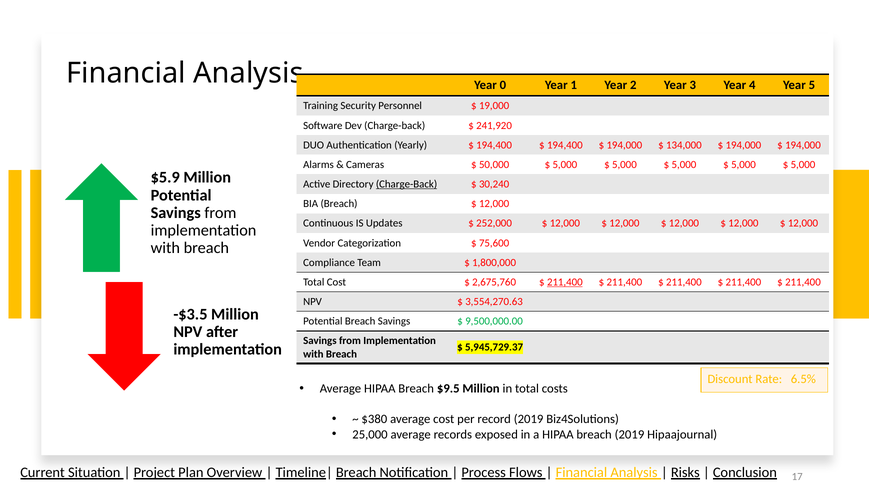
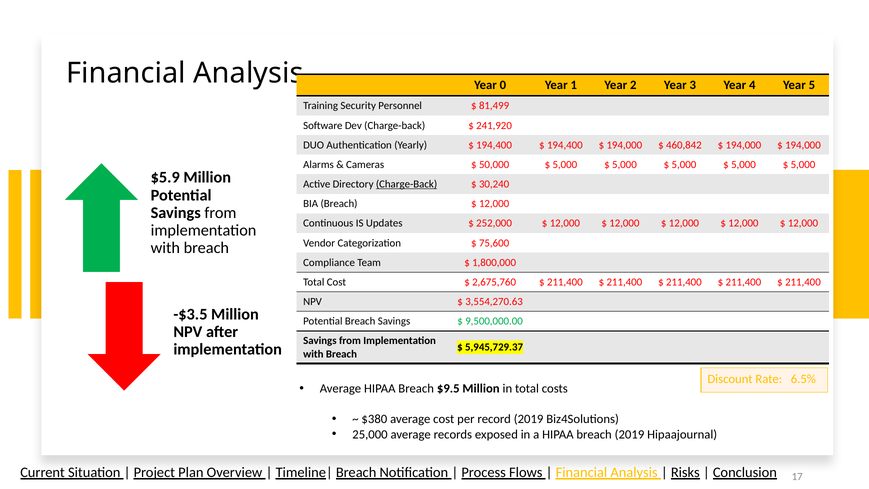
19,000: 19,000 -> 81,499
134,000: 134,000 -> 460,842
211,400 at (565, 282) underline: present -> none
